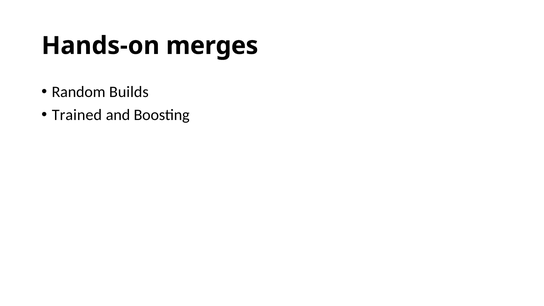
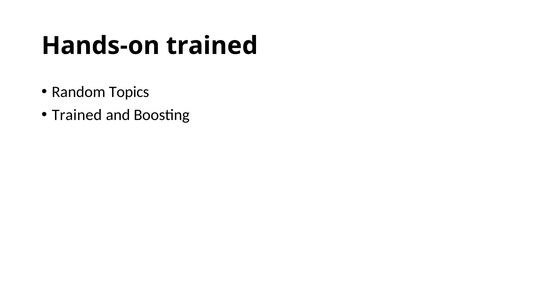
Hands-on merges: merges -> trained
Builds: Builds -> Topics
